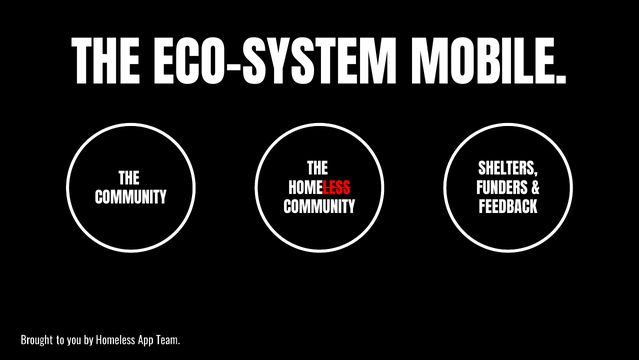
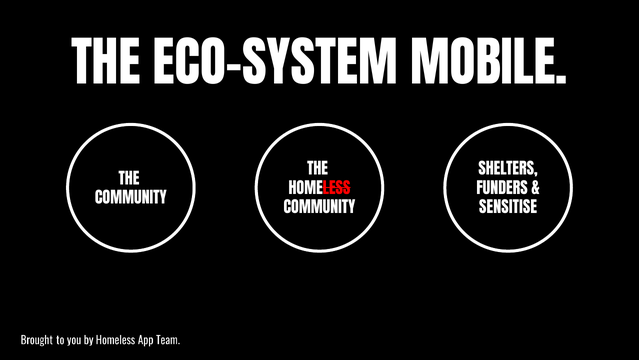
FEEDBACK: FEEDBACK -> SENSITISE
